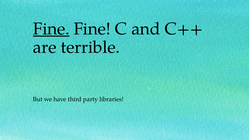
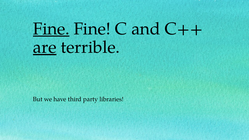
are underline: none -> present
